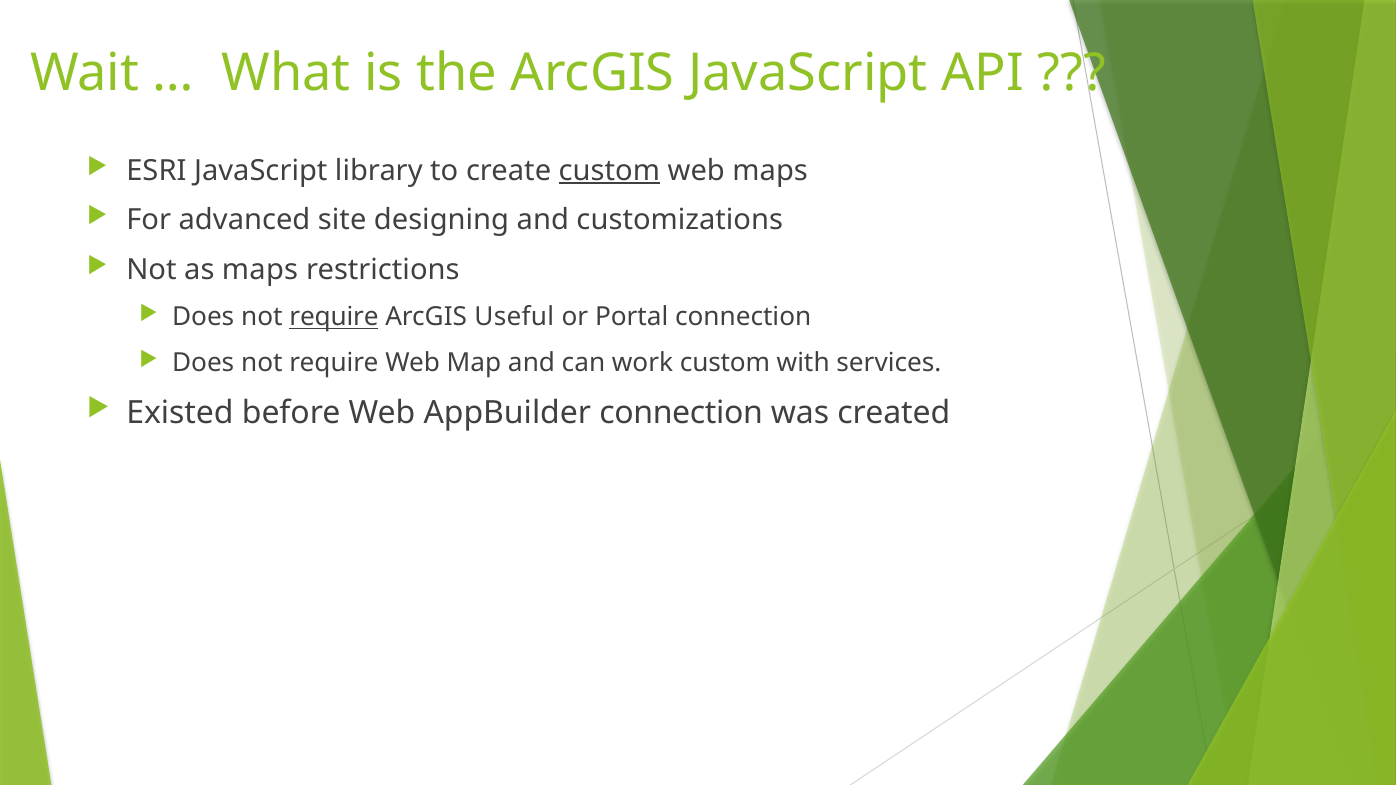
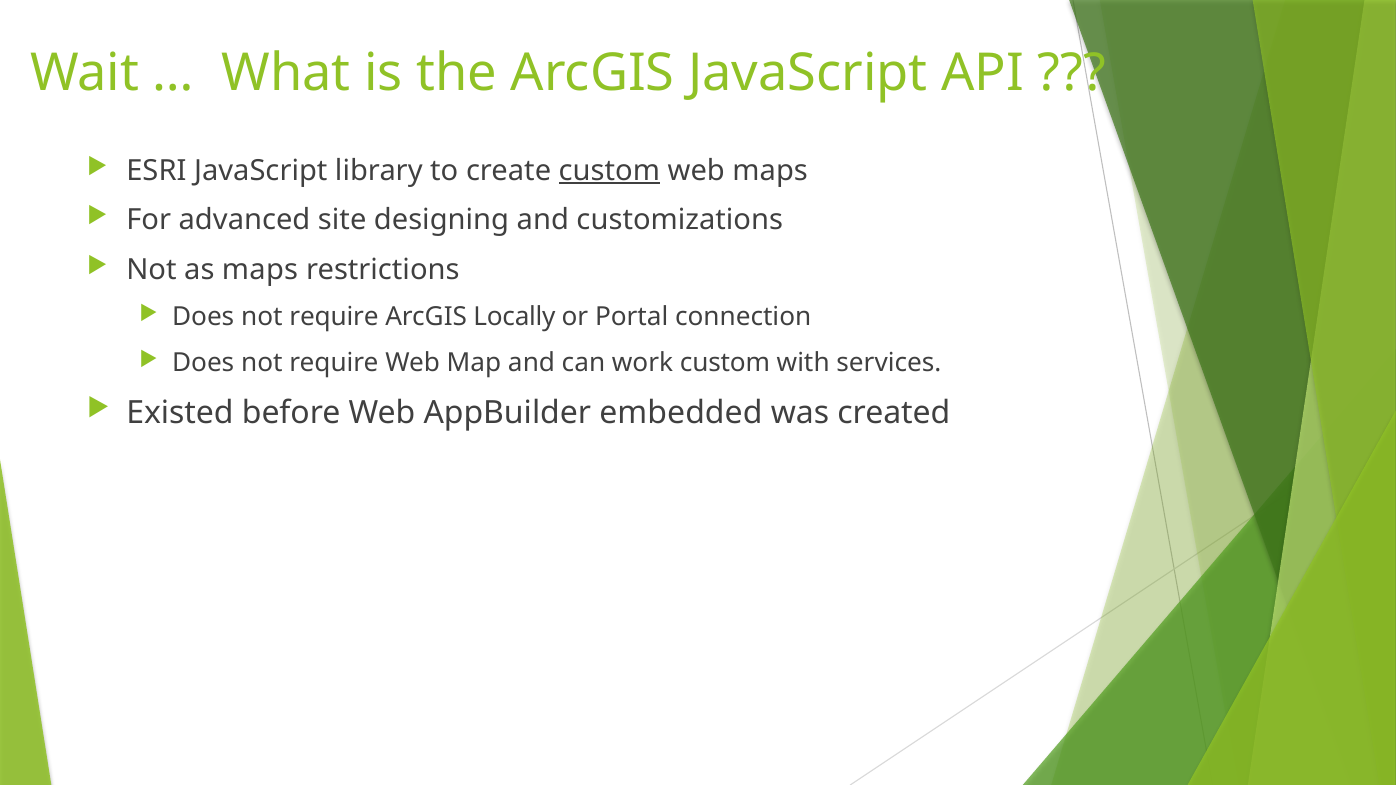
require at (334, 317) underline: present -> none
Useful: Useful -> Locally
AppBuilder connection: connection -> embedded
